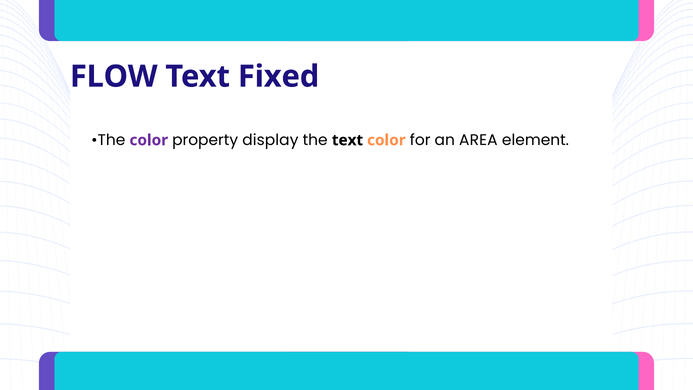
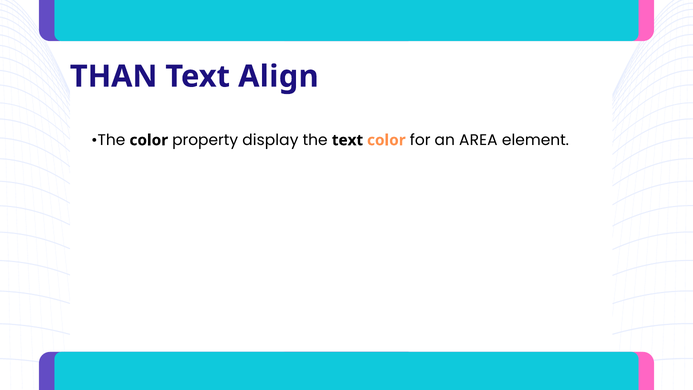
FLOW: FLOW -> THAN
Fixed: Fixed -> Align
color at (149, 140) colour: purple -> black
